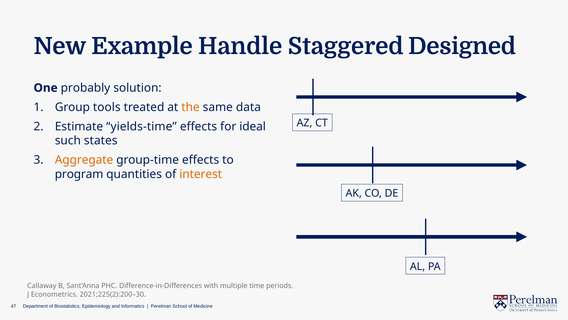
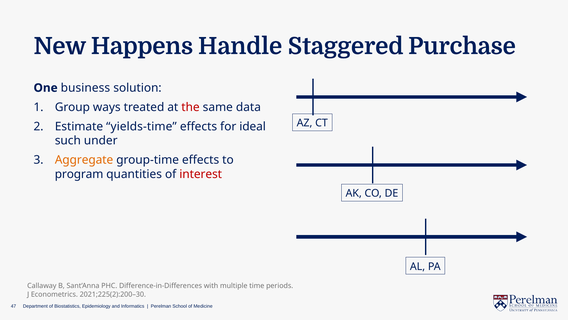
Example: Example -> Happens
Designed: Designed -> Purchase
probably: probably -> business
tools: tools -> ways
the colour: orange -> red
states: states -> under
interest colour: orange -> red
